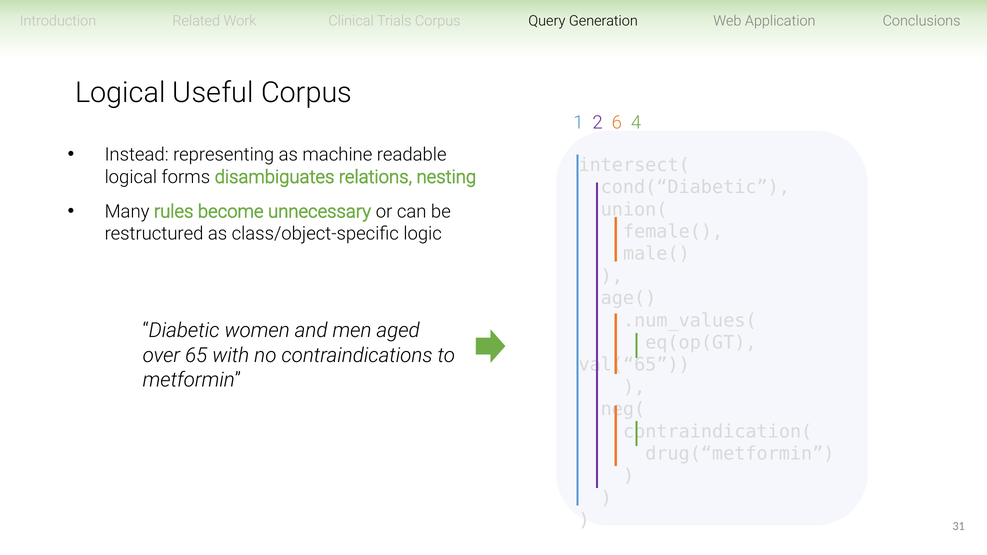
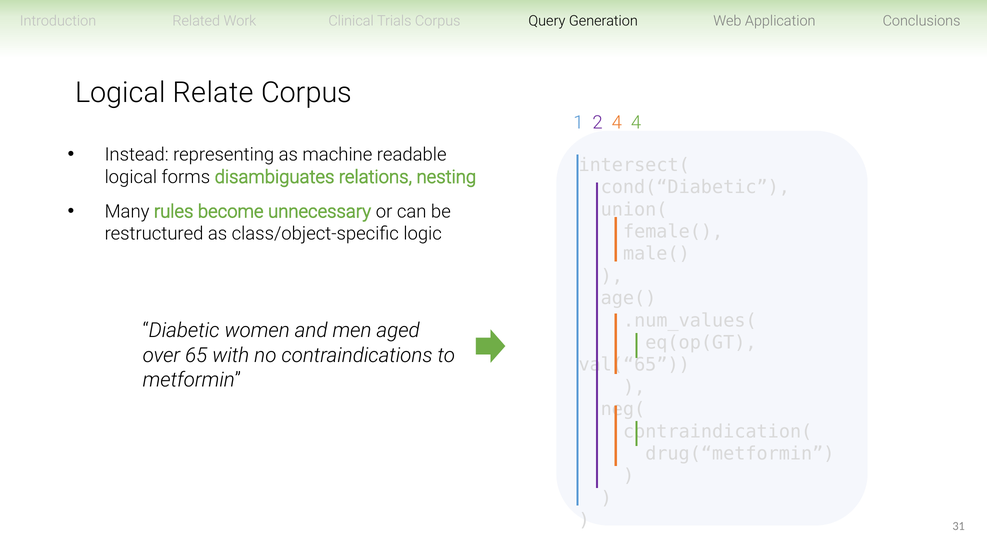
Useful: Useful -> Relate
2 6: 6 -> 4
